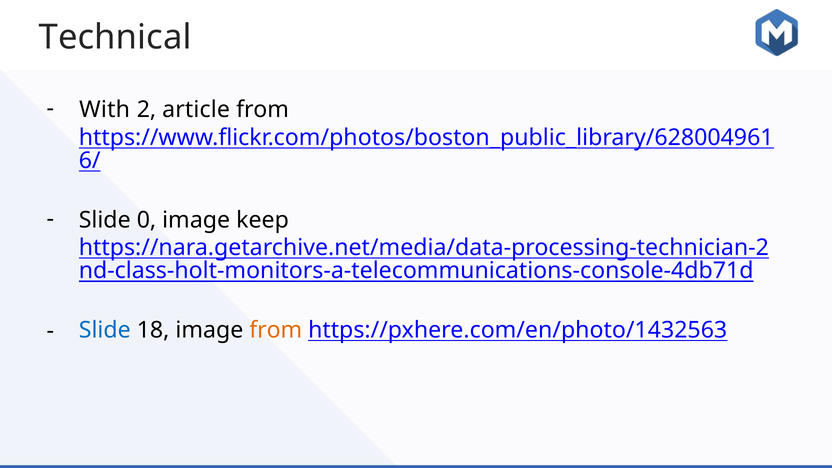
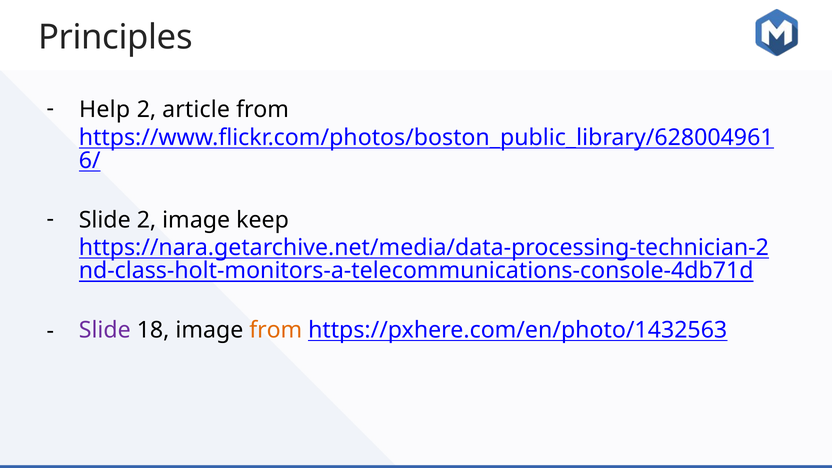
Technical: Technical -> Principles
With: With -> Help
Slide 0: 0 -> 2
Slide at (105, 330) colour: blue -> purple
